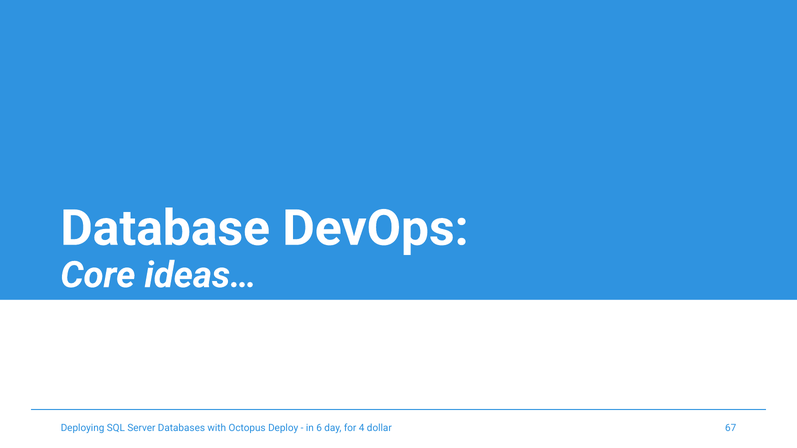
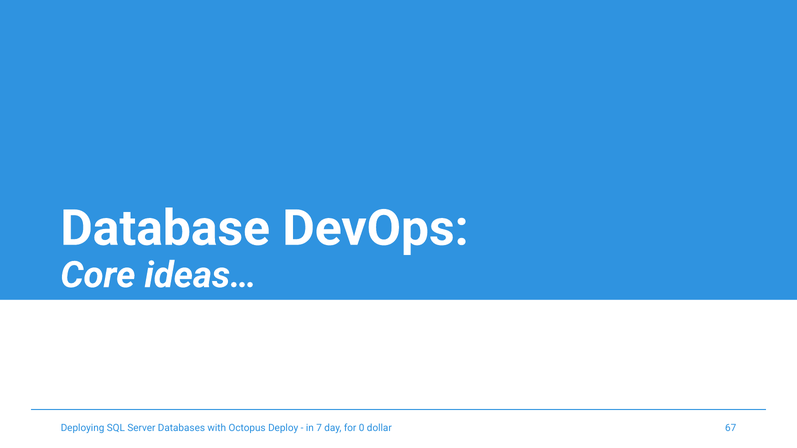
6: 6 -> 7
4: 4 -> 0
